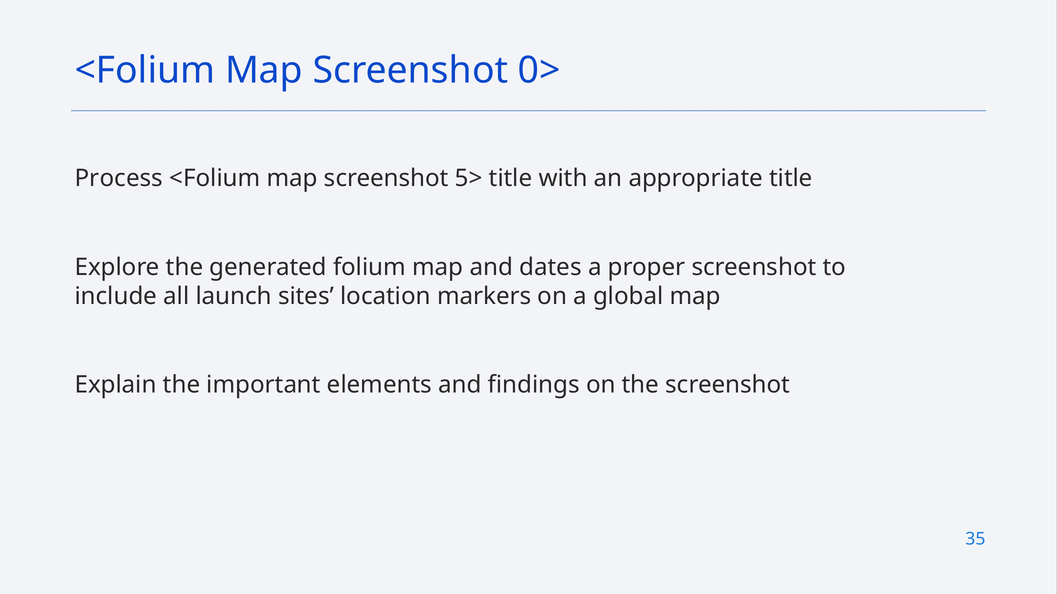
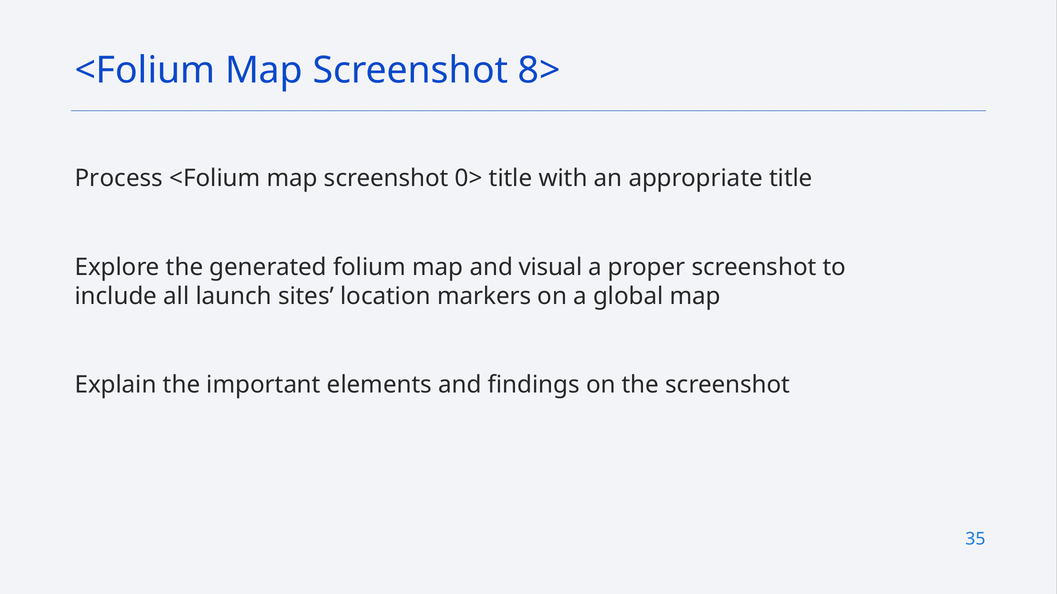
0>: 0> -> 8>
5>: 5> -> 0>
dates: dates -> visual
